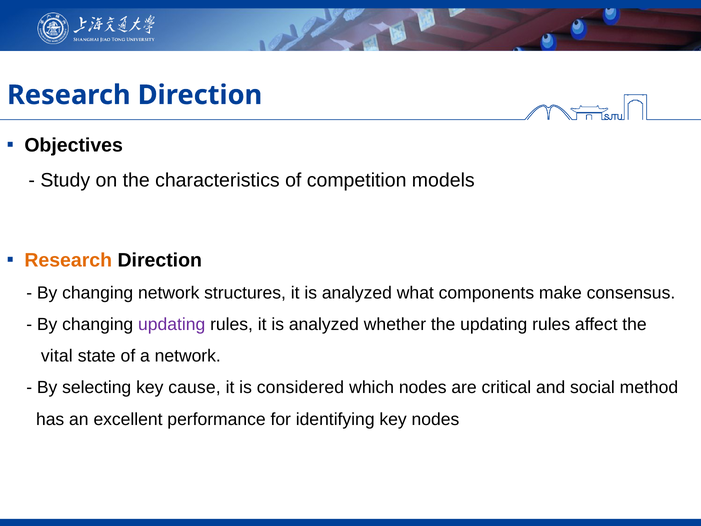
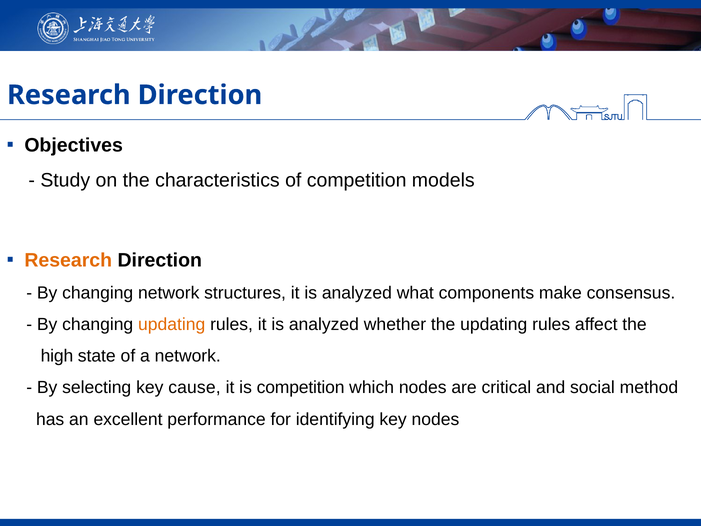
updating at (172, 324) colour: purple -> orange
vital: vital -> high
is considered: considered -> competition
